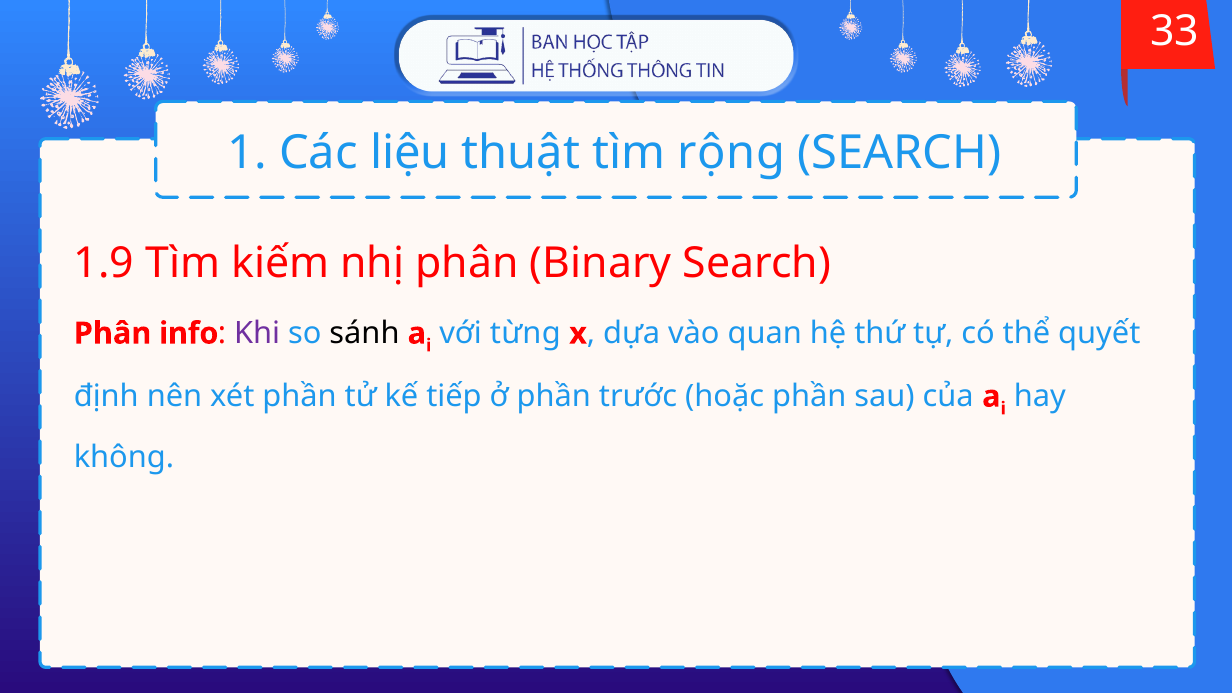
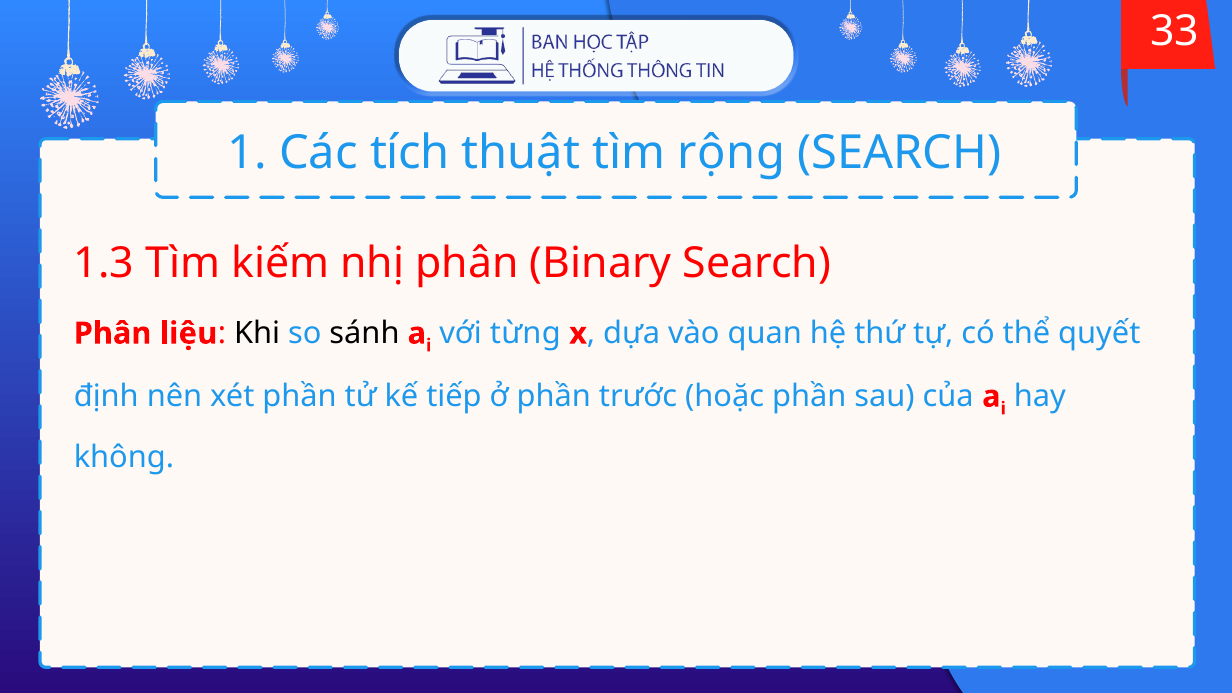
liệu: liệu -> tích
1.9: 1.9 -> 1.3
info: info -> liệu
Khi colour: purple -> black
